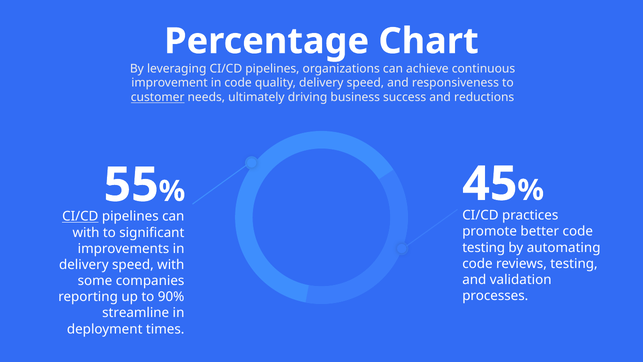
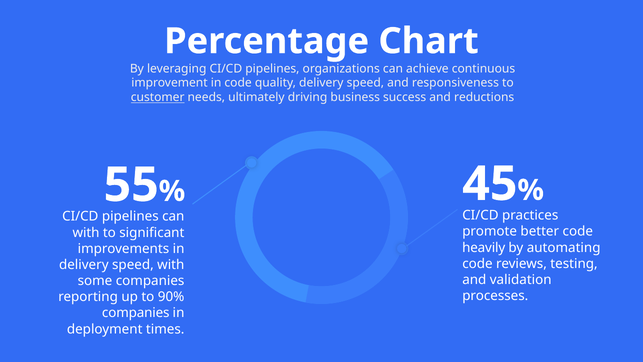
CI/CD at (80, 216) underline: present -> none
testing at (484, 247): testing -> heavily
streamline at (136, 313): streamline -> companies
